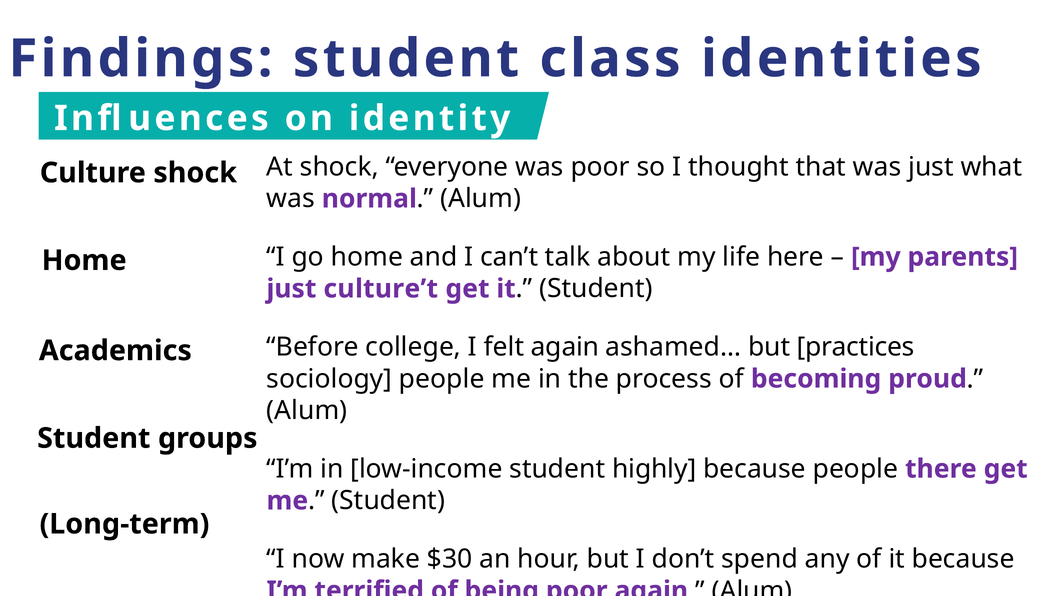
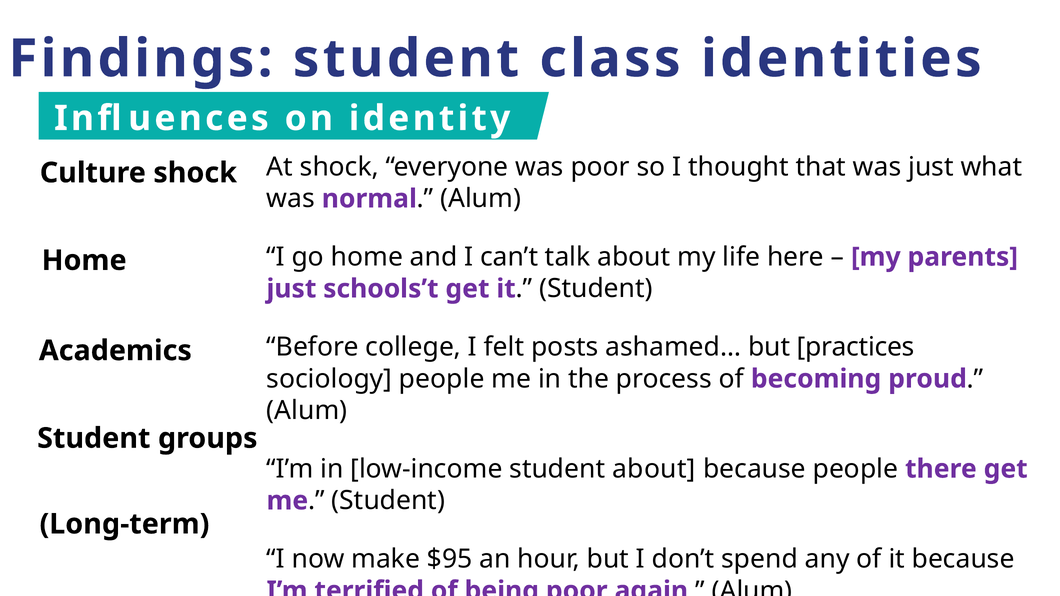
culture’t: culture’t -> schools’t
felt again: again -> posts
student highly: highly -> about
$30: $30 -> $95
